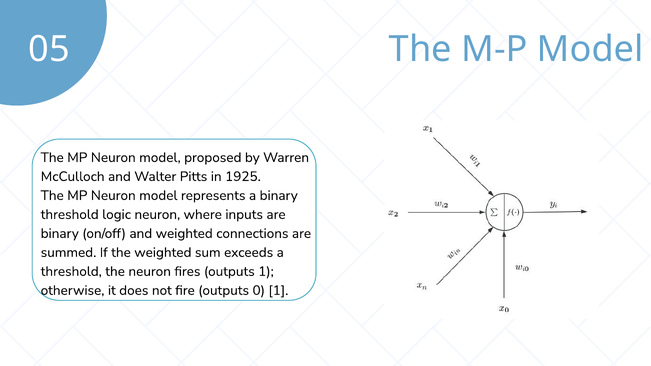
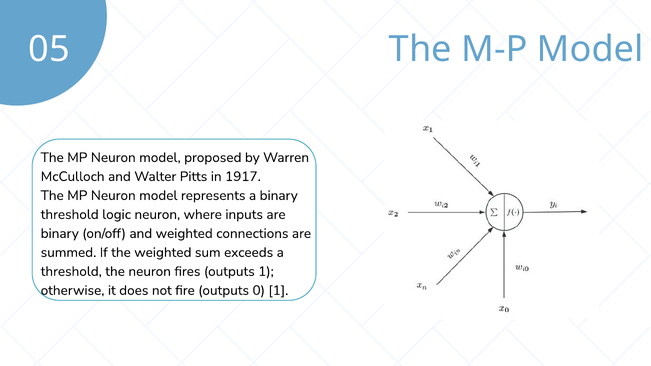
1925: 1925 -> 1917
